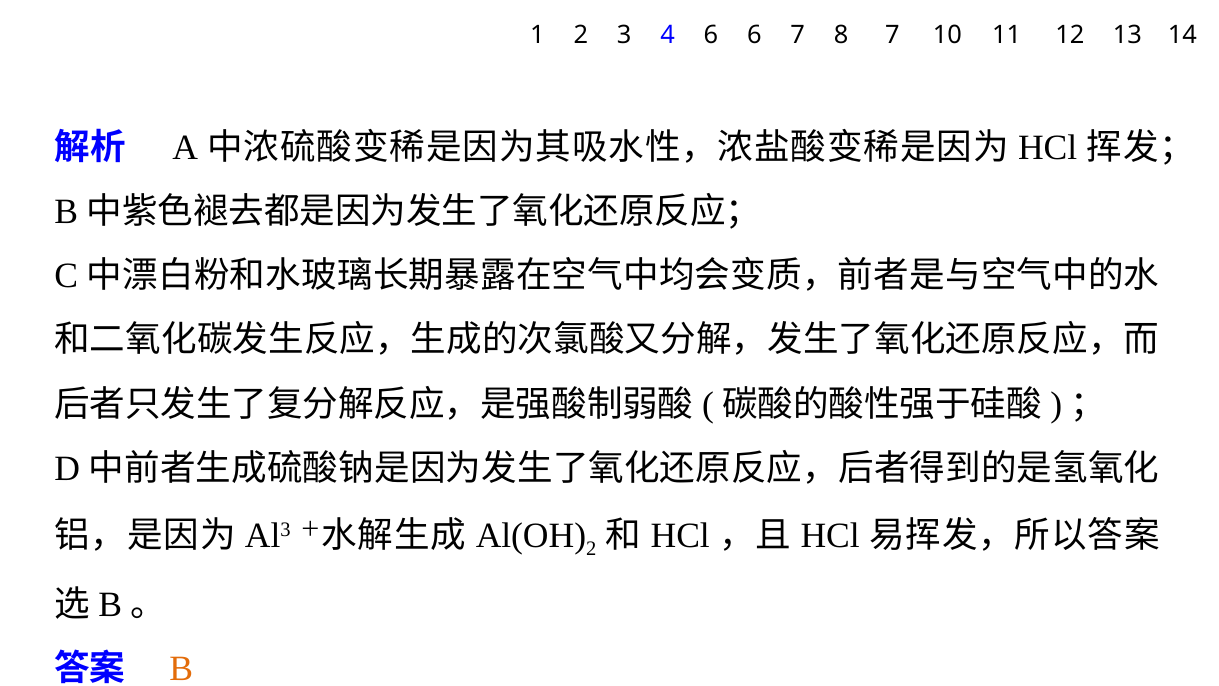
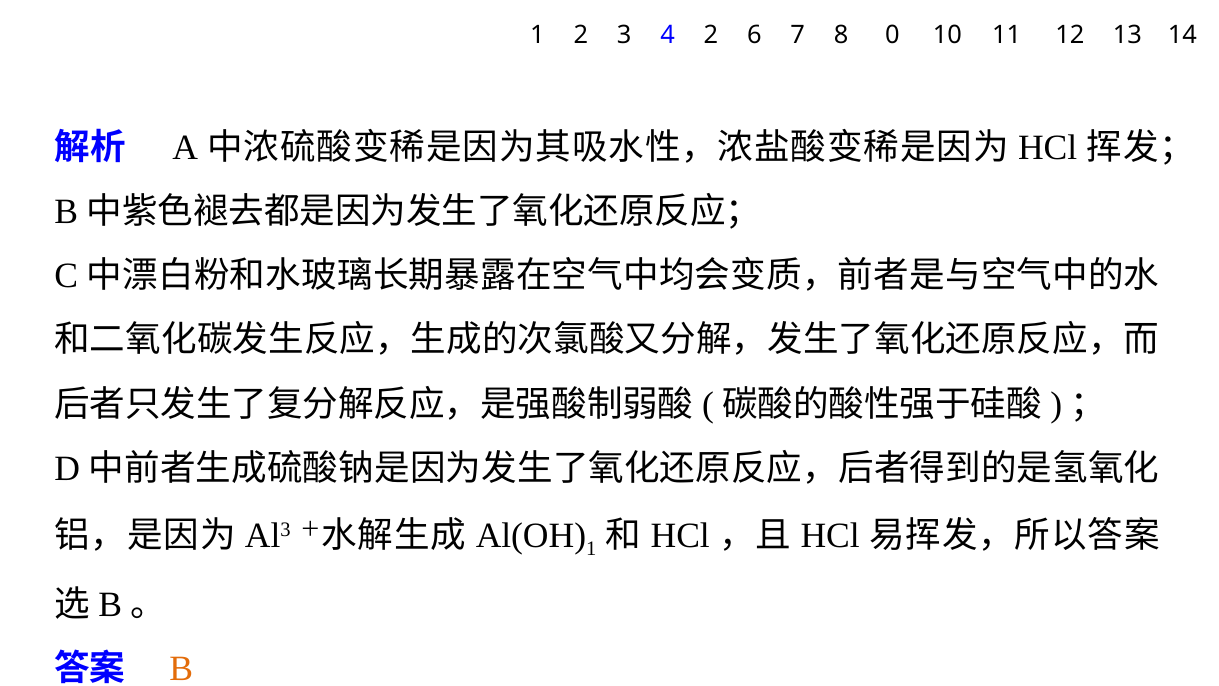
4 6: 6 -> 2
8 7: 7 -> 0
2 at (591, 549): 2 -> 1
